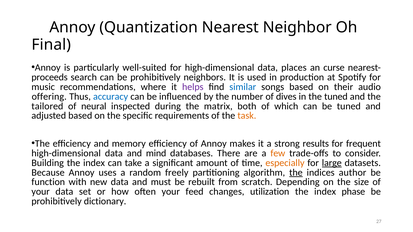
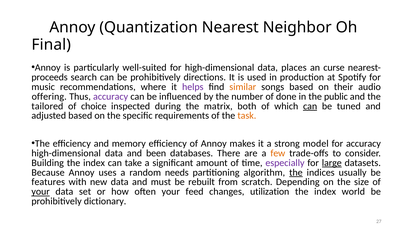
neighbors: neighbors -> directions
similar colour: blue -> orange
accuracy at (111, 97) colour: blue -> purple
dives: dives -> done
the tuned: tuned -> public
neural: neural -> choice
can at (310, 106) underline: none -> present
results: results -> model
for frequent: frequent -> accuracy
mind: mind -> been
especially colour: orange -> purple
freely: freely -> needs
author: author -> usually
function: function -> features
your at (41, 192) underline: none -> present
phase: phase -> world
